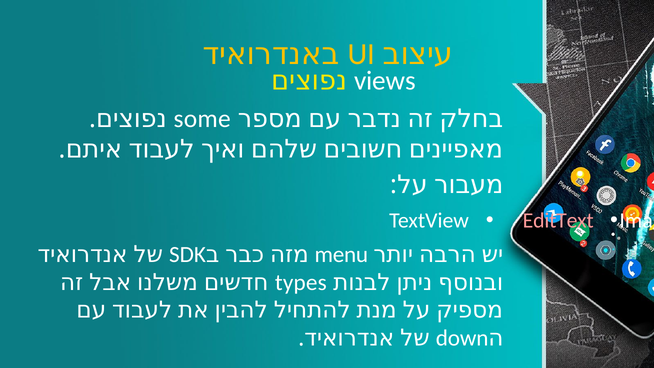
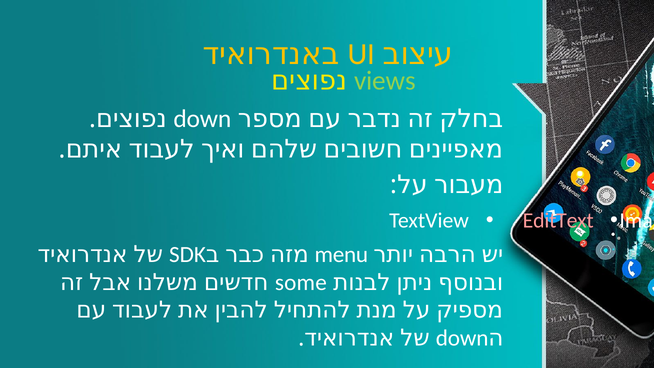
views colour: white -> light green
some at (202, 119): some -> down
types: types -> some
